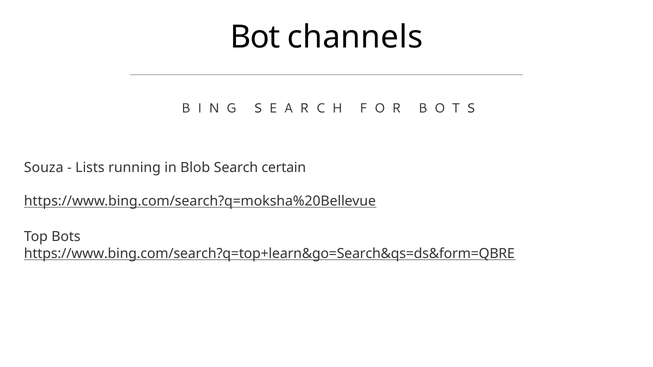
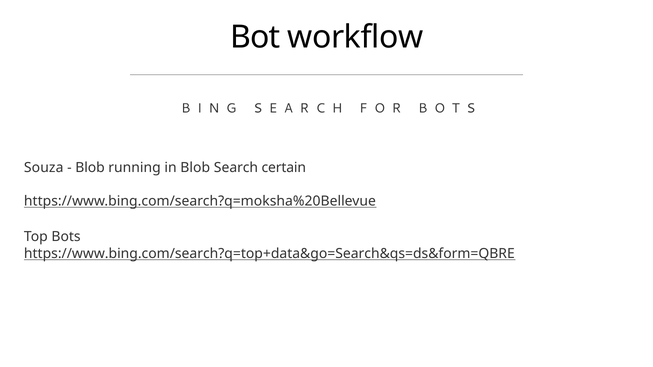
channels: channels -> workflow
Lists at (90, 168): Lists -> Blob
https://www.bing.com/search?q=top+learn&go=Search&qs=ds&form=QBRE: https://www.bing.com/search?q=top+learn&go=Search&qs=ds&form=QBRE -> https://www.bing.com/search?q=top+data&go=Search&qs=ds&form=QBRE
